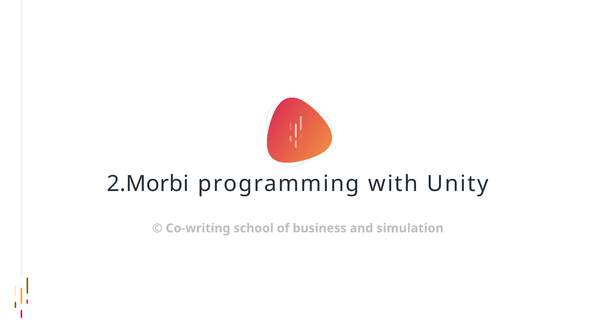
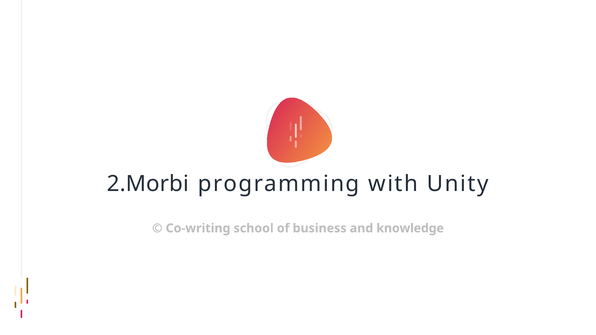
simulation: simulation -> knowledge
